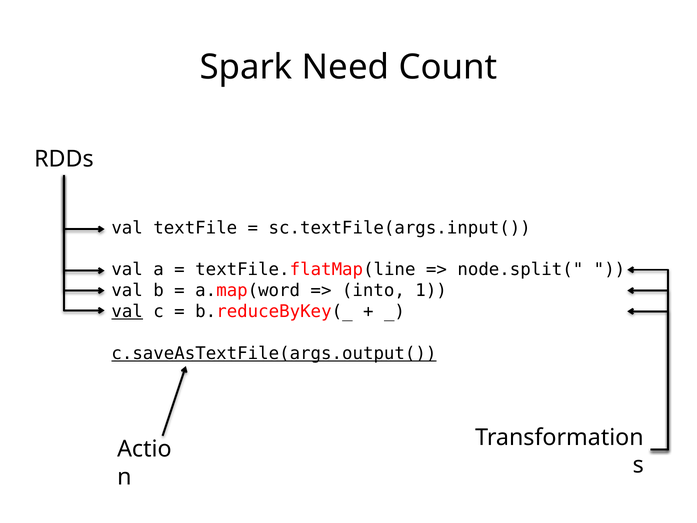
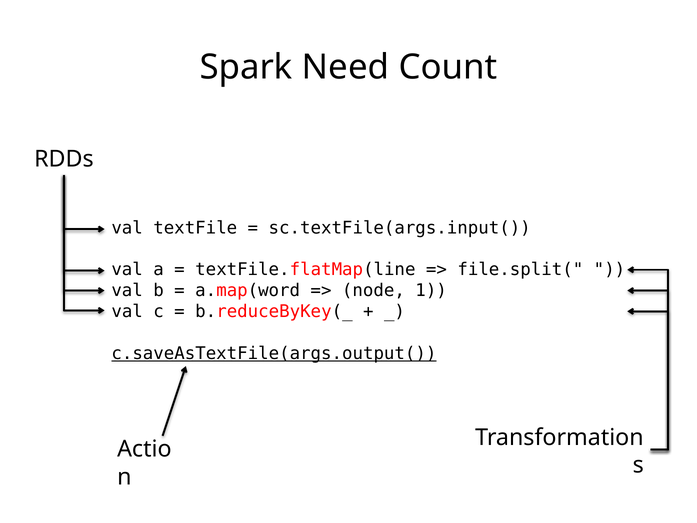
node.split(: node.split( -> file.split(
into: into -> node
val at (127, 311) underline: present -> none
